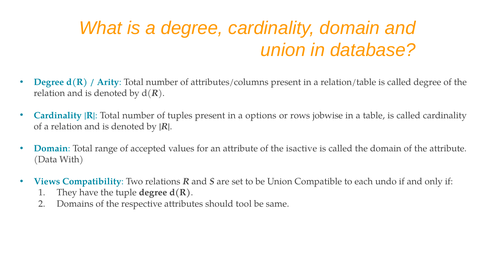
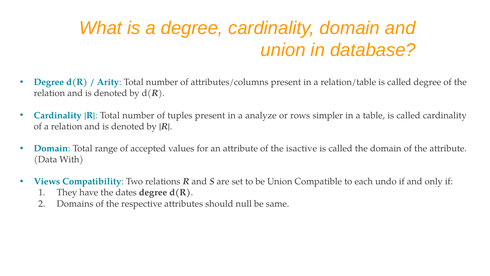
options: options -> analyze
jobwise: jobwise -> simpler
tuple: tuple -> dates
tool: tool -> null
